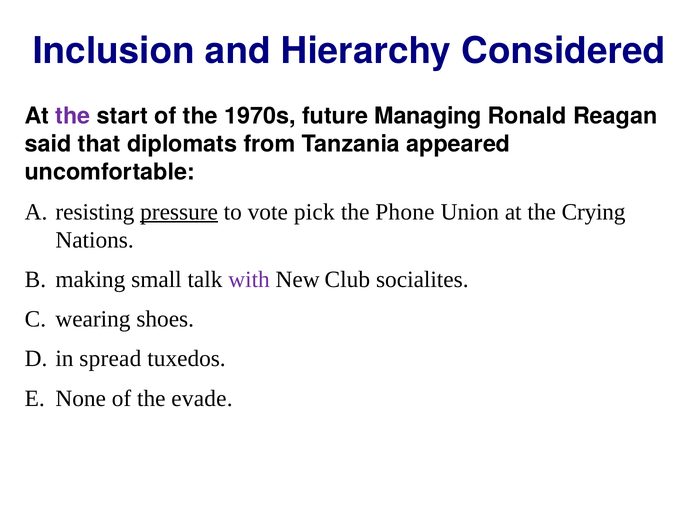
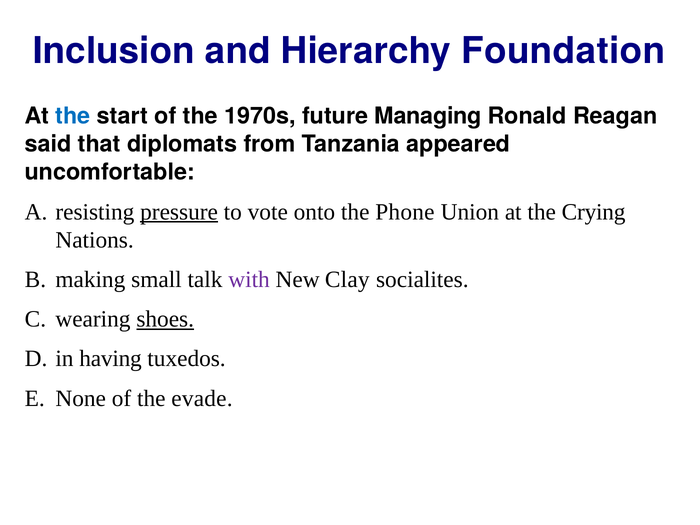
Considered: Considered -> Foundation
the at (73, 116) colour: purple -> blue
pick: pick -> onto
Club: Club -> Clay
shoes underline: none -> present
spread: spread -> having
